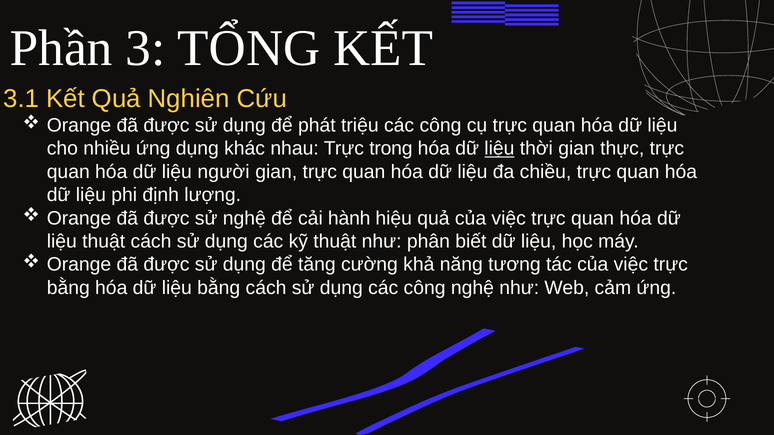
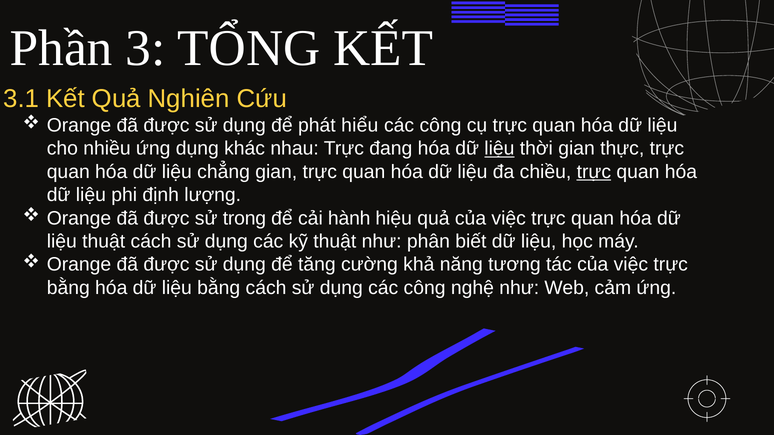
triệu: triệu -> hiểu
trong: trong -> đang
người: người -> chẳng
trực at (594, 172) underline: none -> present
sử nghệ: nghệ -> trong
